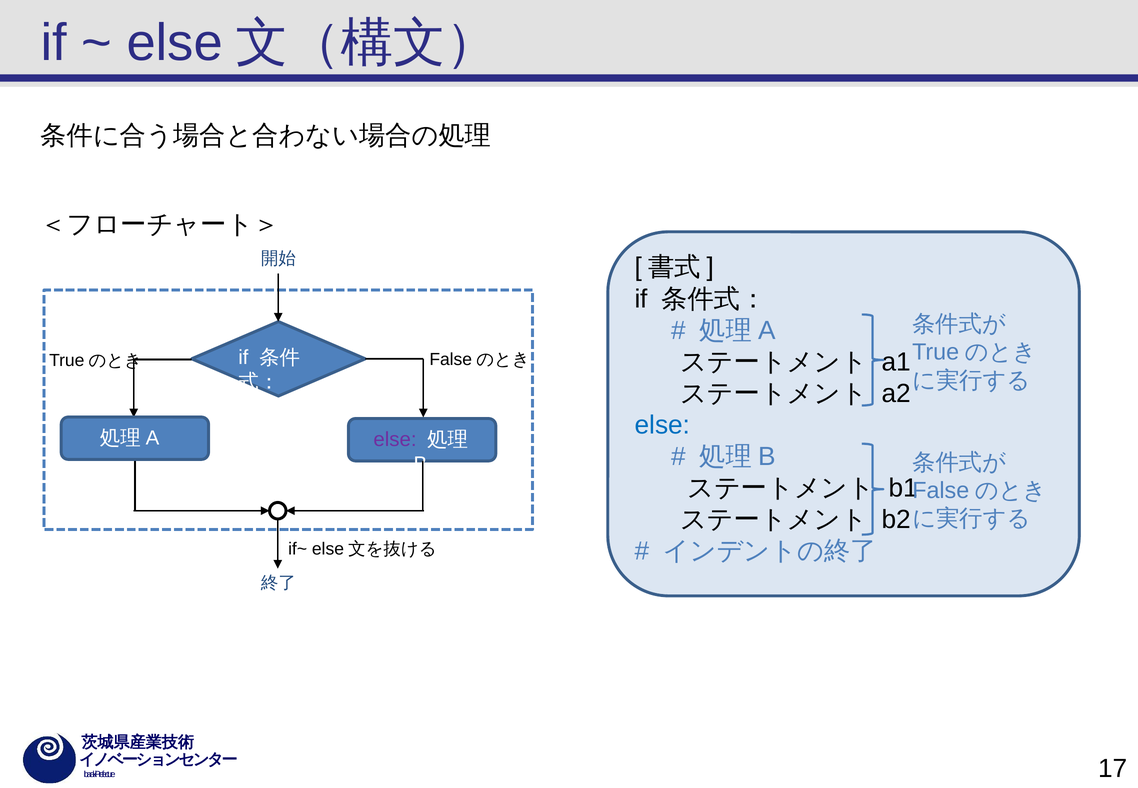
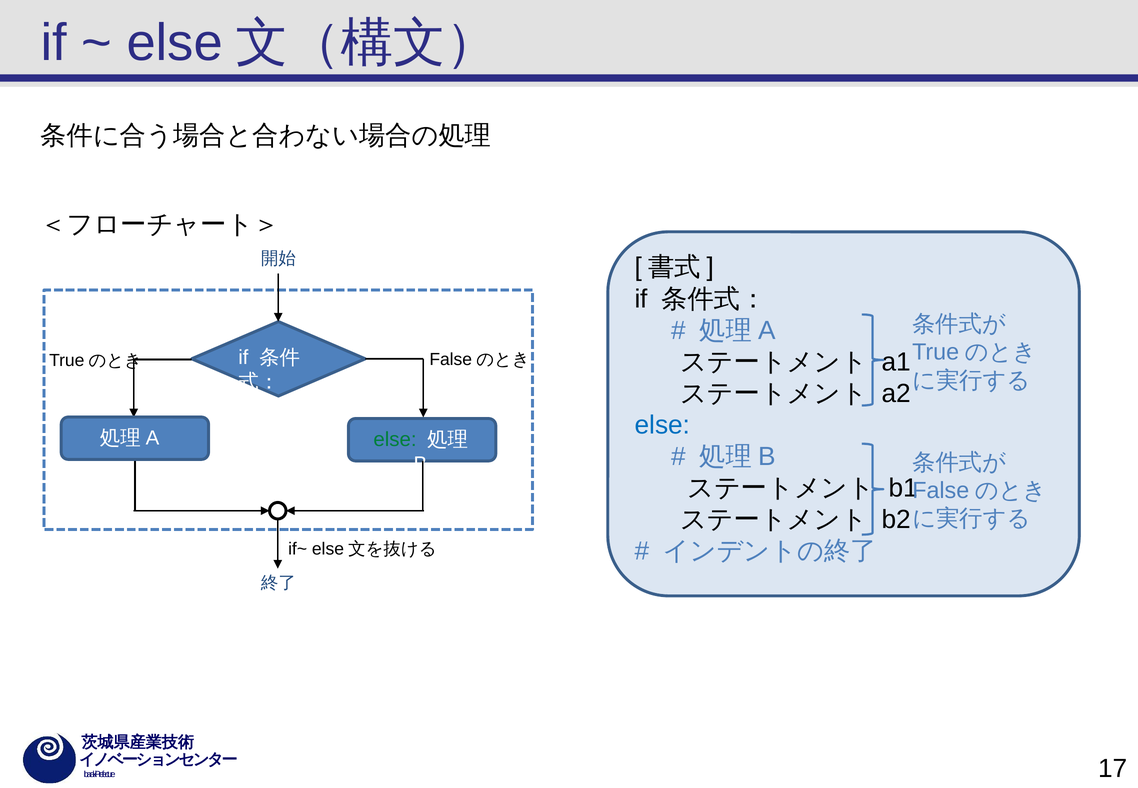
else at (395, 440) colour: purple -> green
